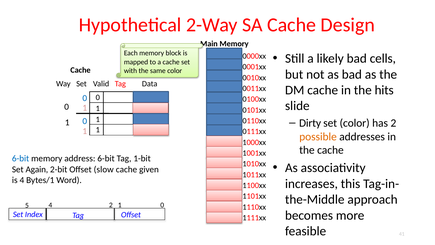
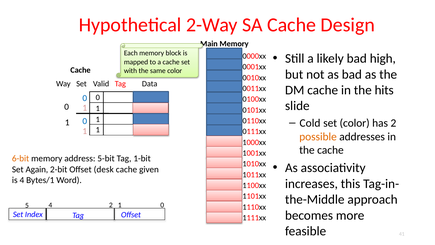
cells: cells -> high
Dirty: Dirty -> Cold
6-bit at (21, 158) colour: blue -> orange
address 6-bit: 6-bit -> 5-bit
slow: slow -> desk
